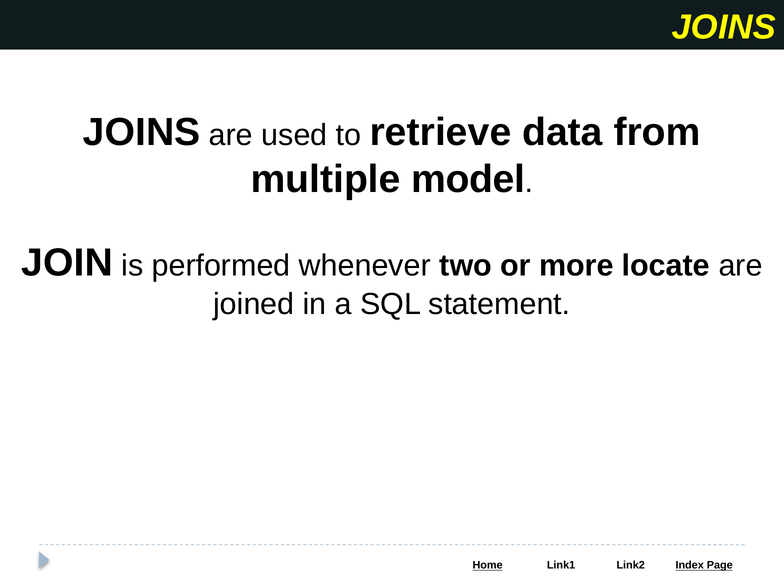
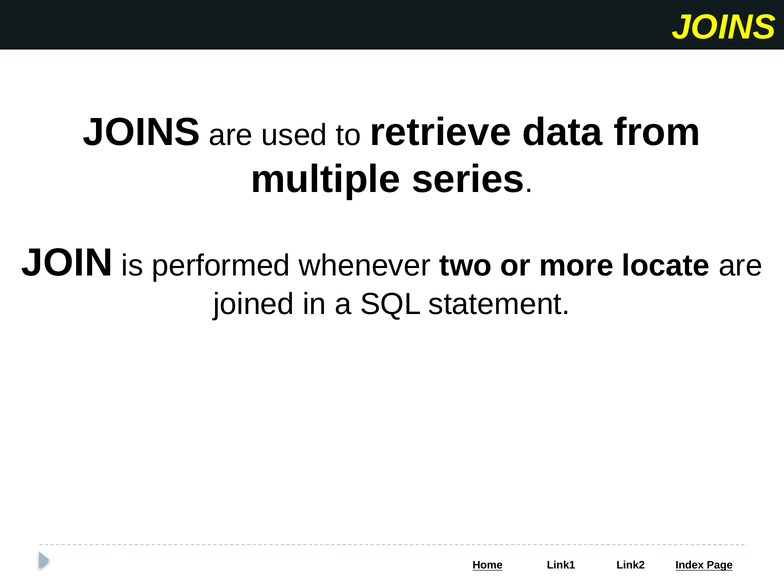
model: model -> series
